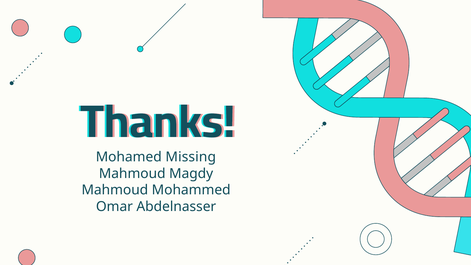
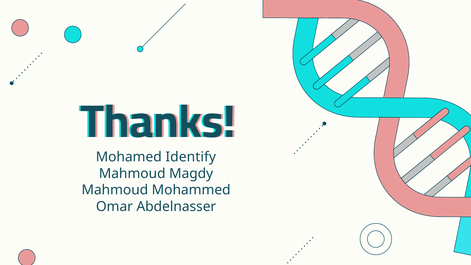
Missing: Missing -> Identify
